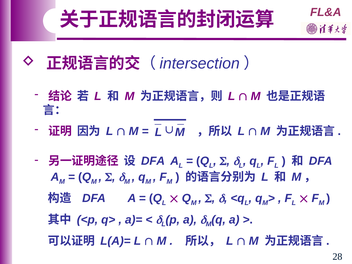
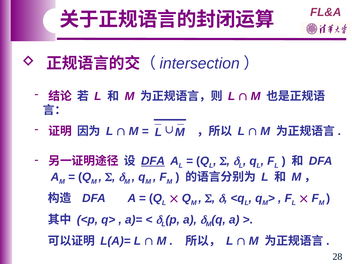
DFA at (153, 161) underline: none -> present
